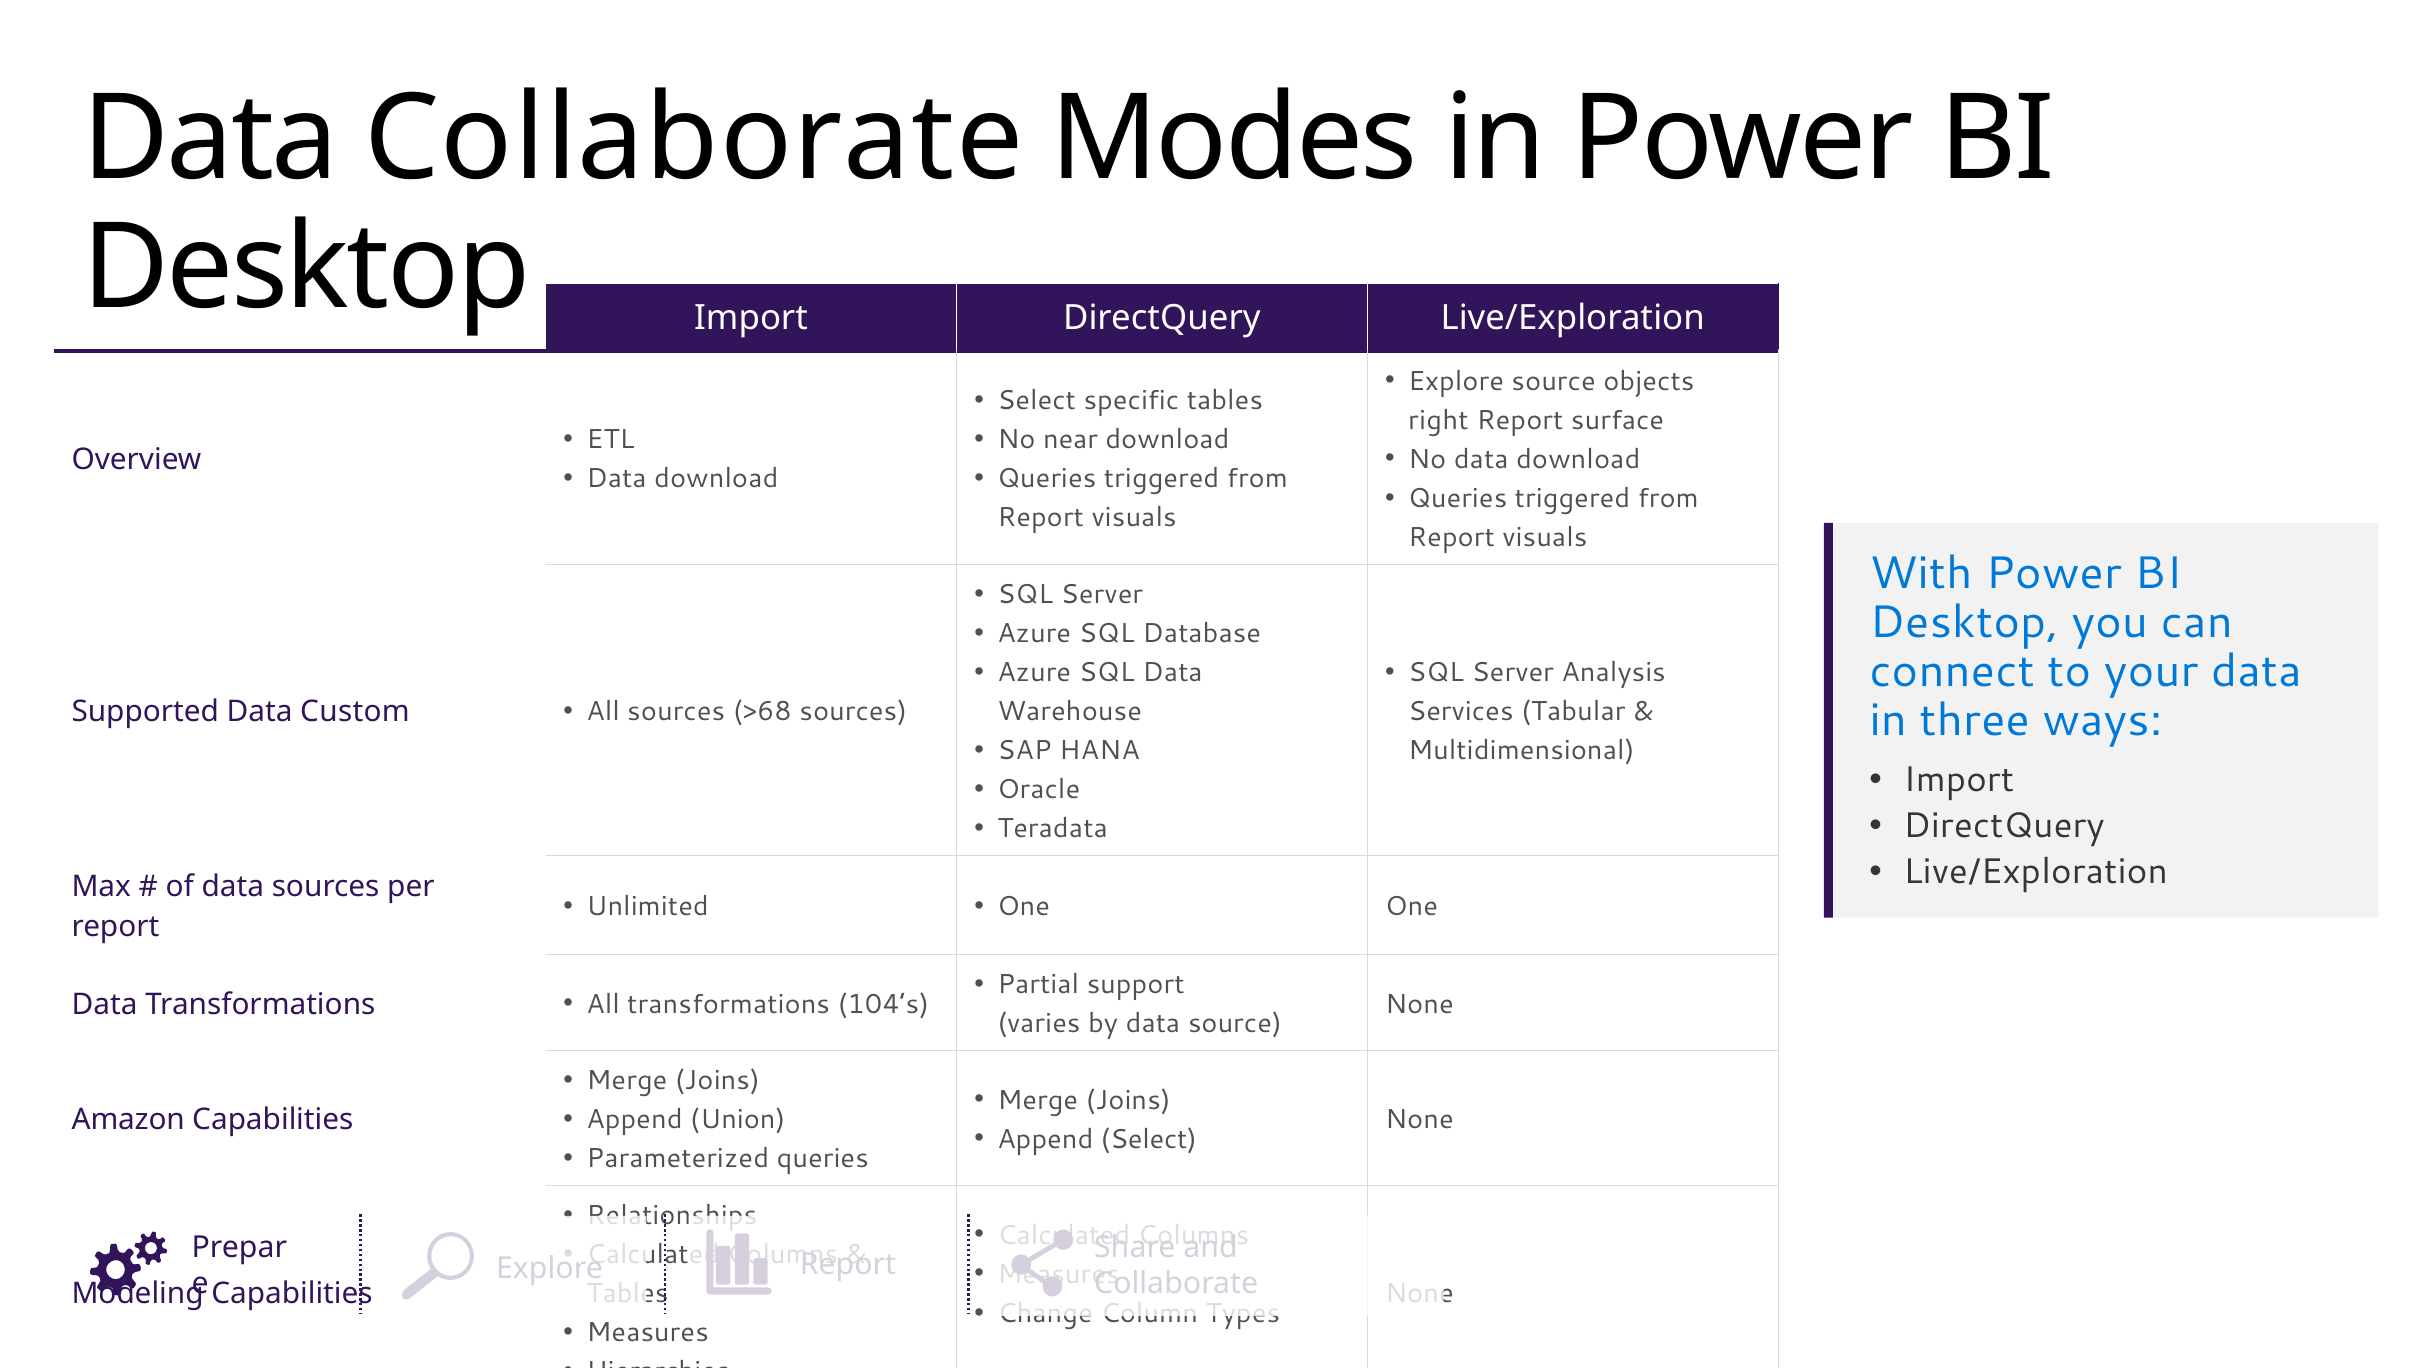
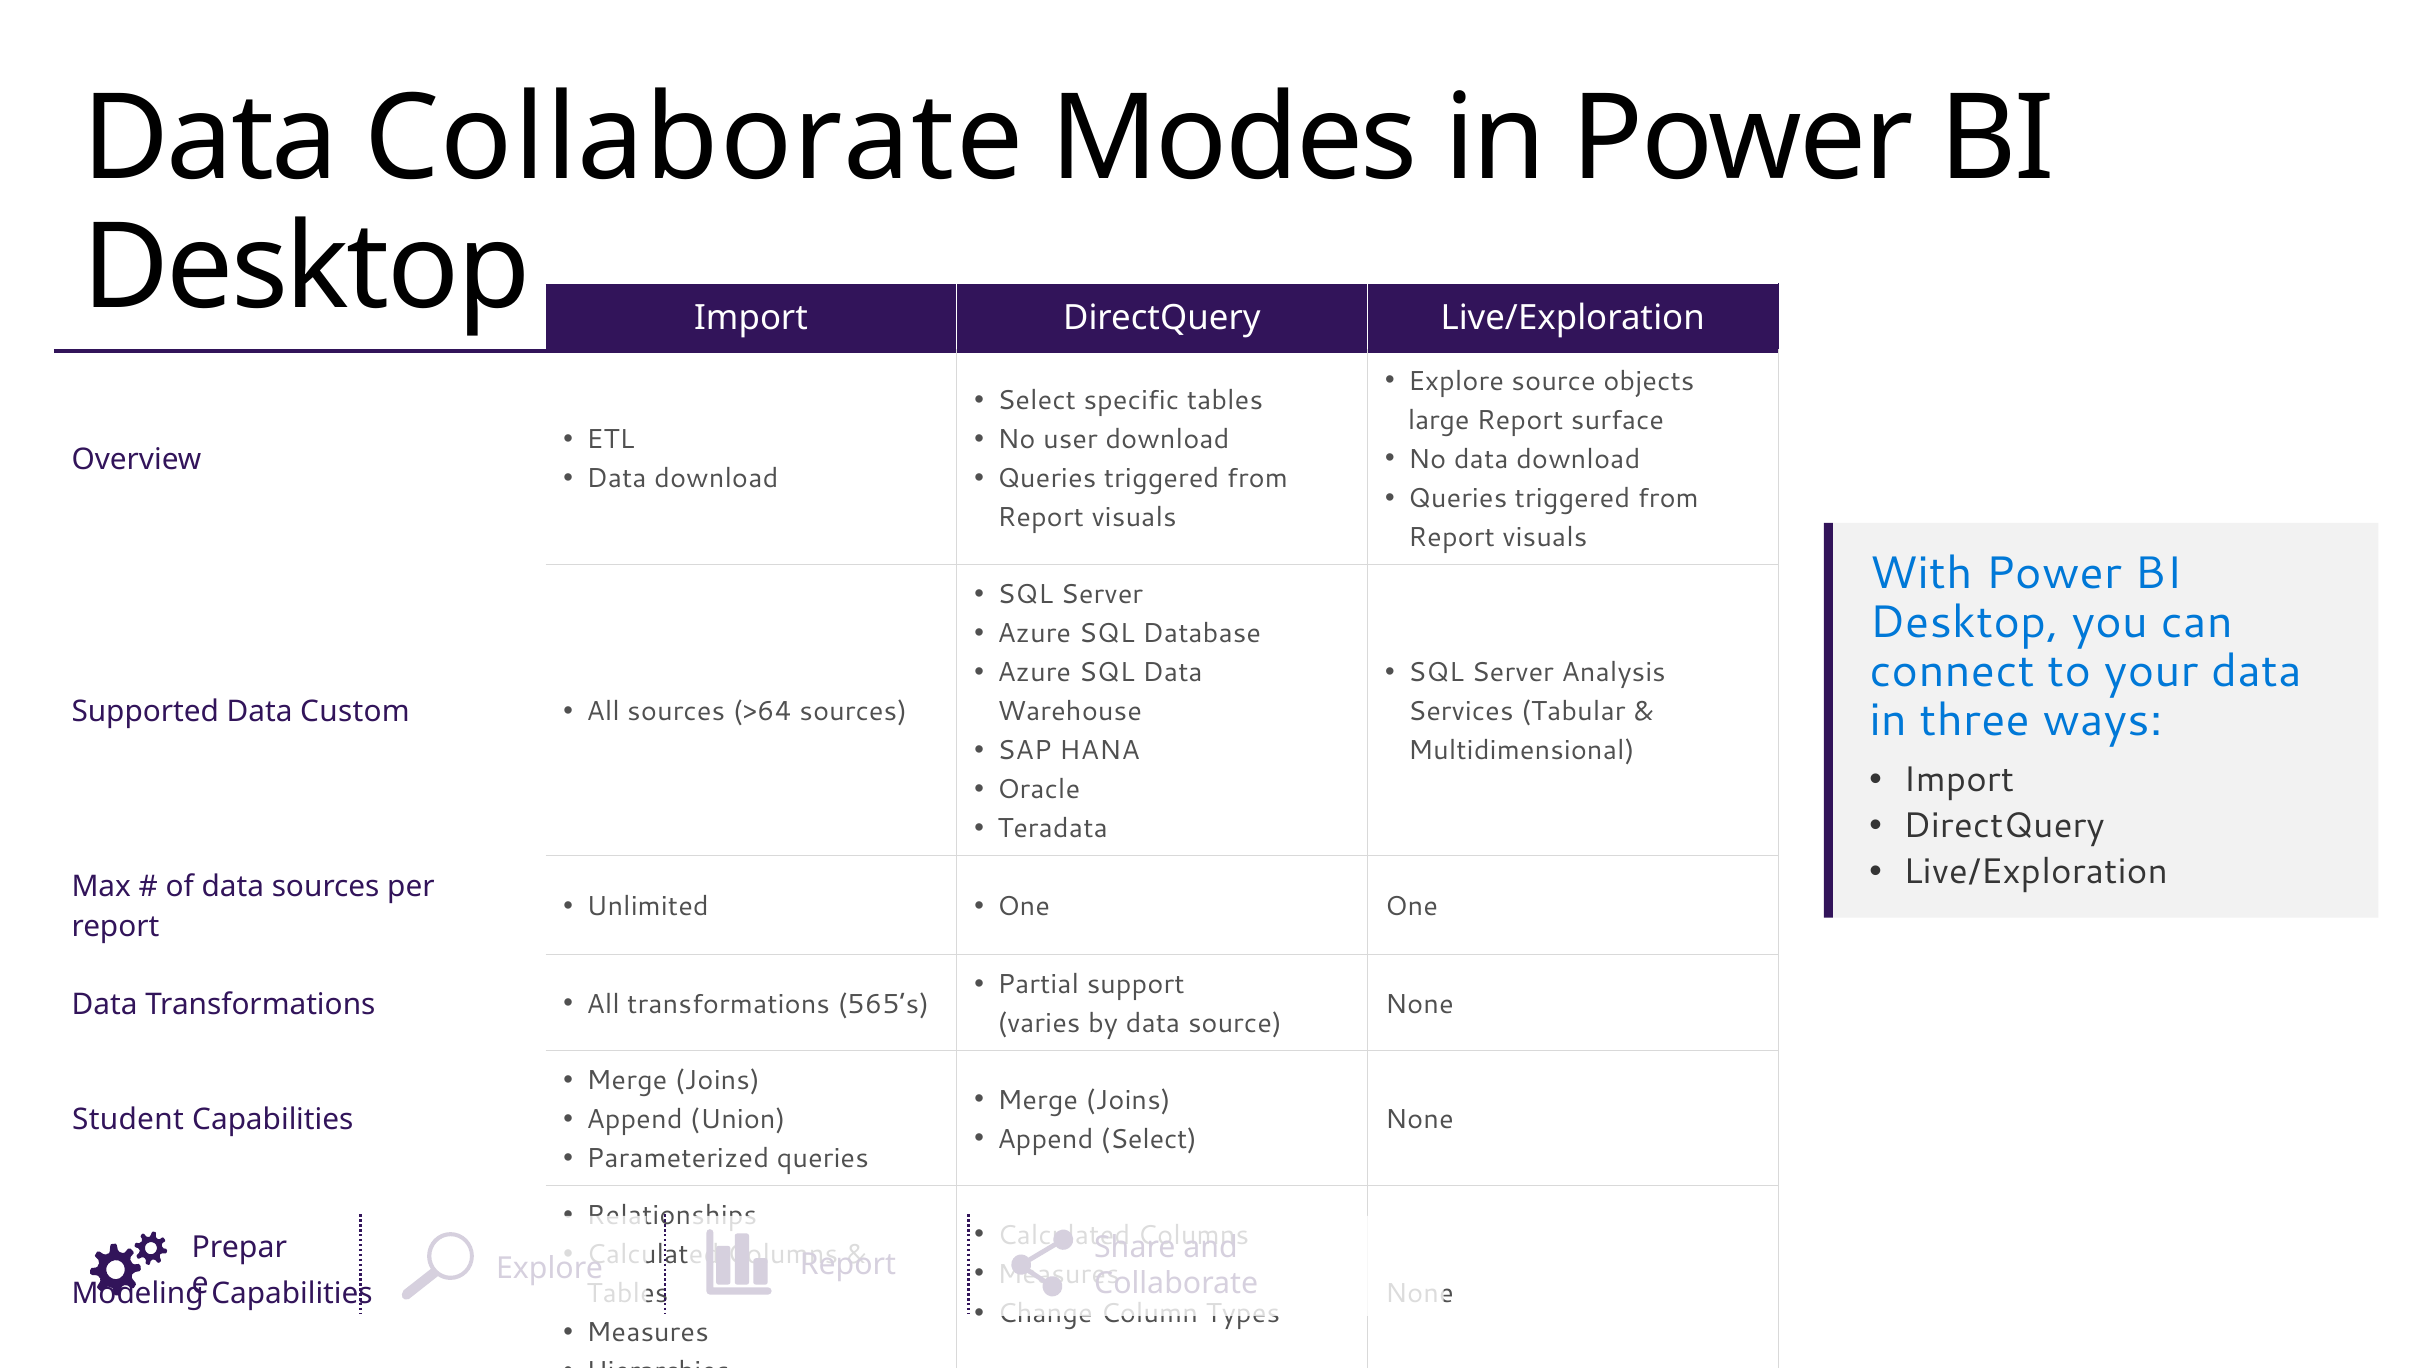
right: right -> large
near: near -> user
>68: >68 -> >64
104’s: 104’s -> 565’s
Amazon: Amazon -> Student
